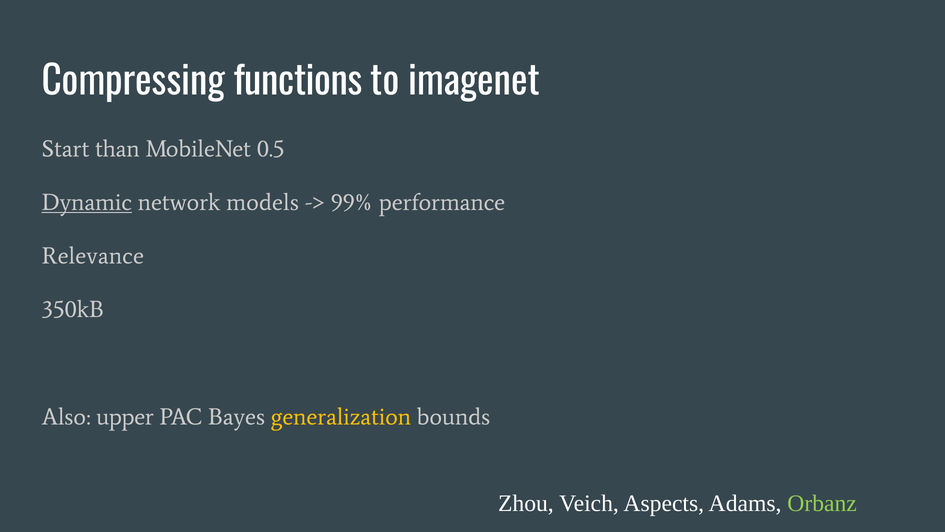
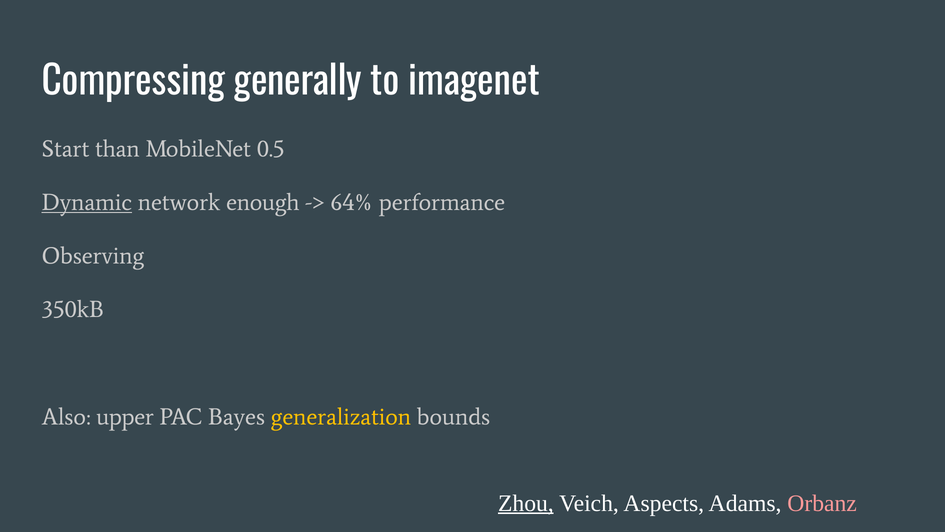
functions: functions -> generally
models: models -> enough
99%: 99% -> 64%
Relevance: Relevance -> Observing
Zhou underline: none -> present
Orbanz colour: light green -> pink
